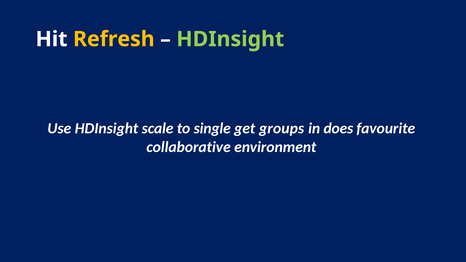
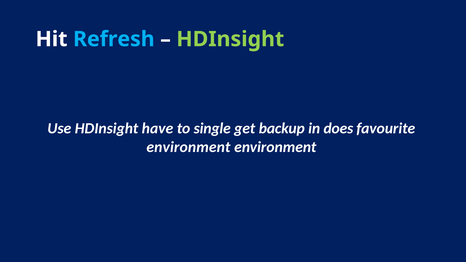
Refresh colour: yellow -> light blue
scale: scale -> have
groups: groups -> backup
collaborative at (189, 147): collaborative -> environment
